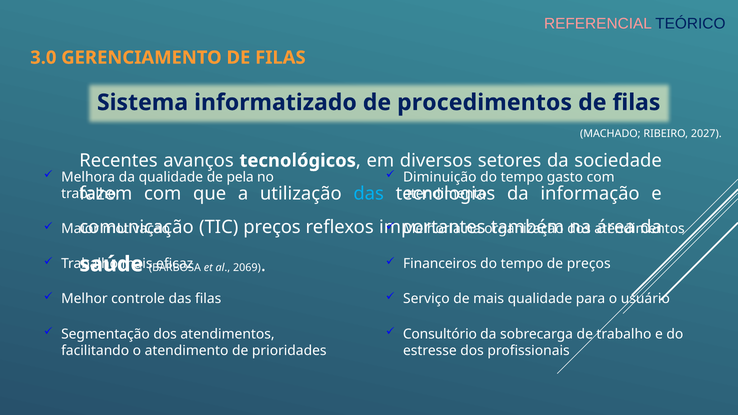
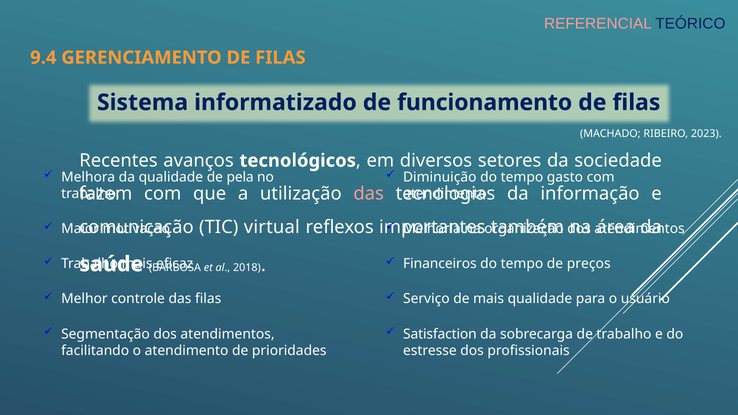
3.0: 3.0 -> 9.4
procedimentos: procedimentos -> funcionamento
2027: 2027 -> 2023
das at (369, 194) colour: light blue -> pink
TIC preços: preços -> virtual
2069: 2069 -> 2018
Consultório: Consultório -> Satisfaction
